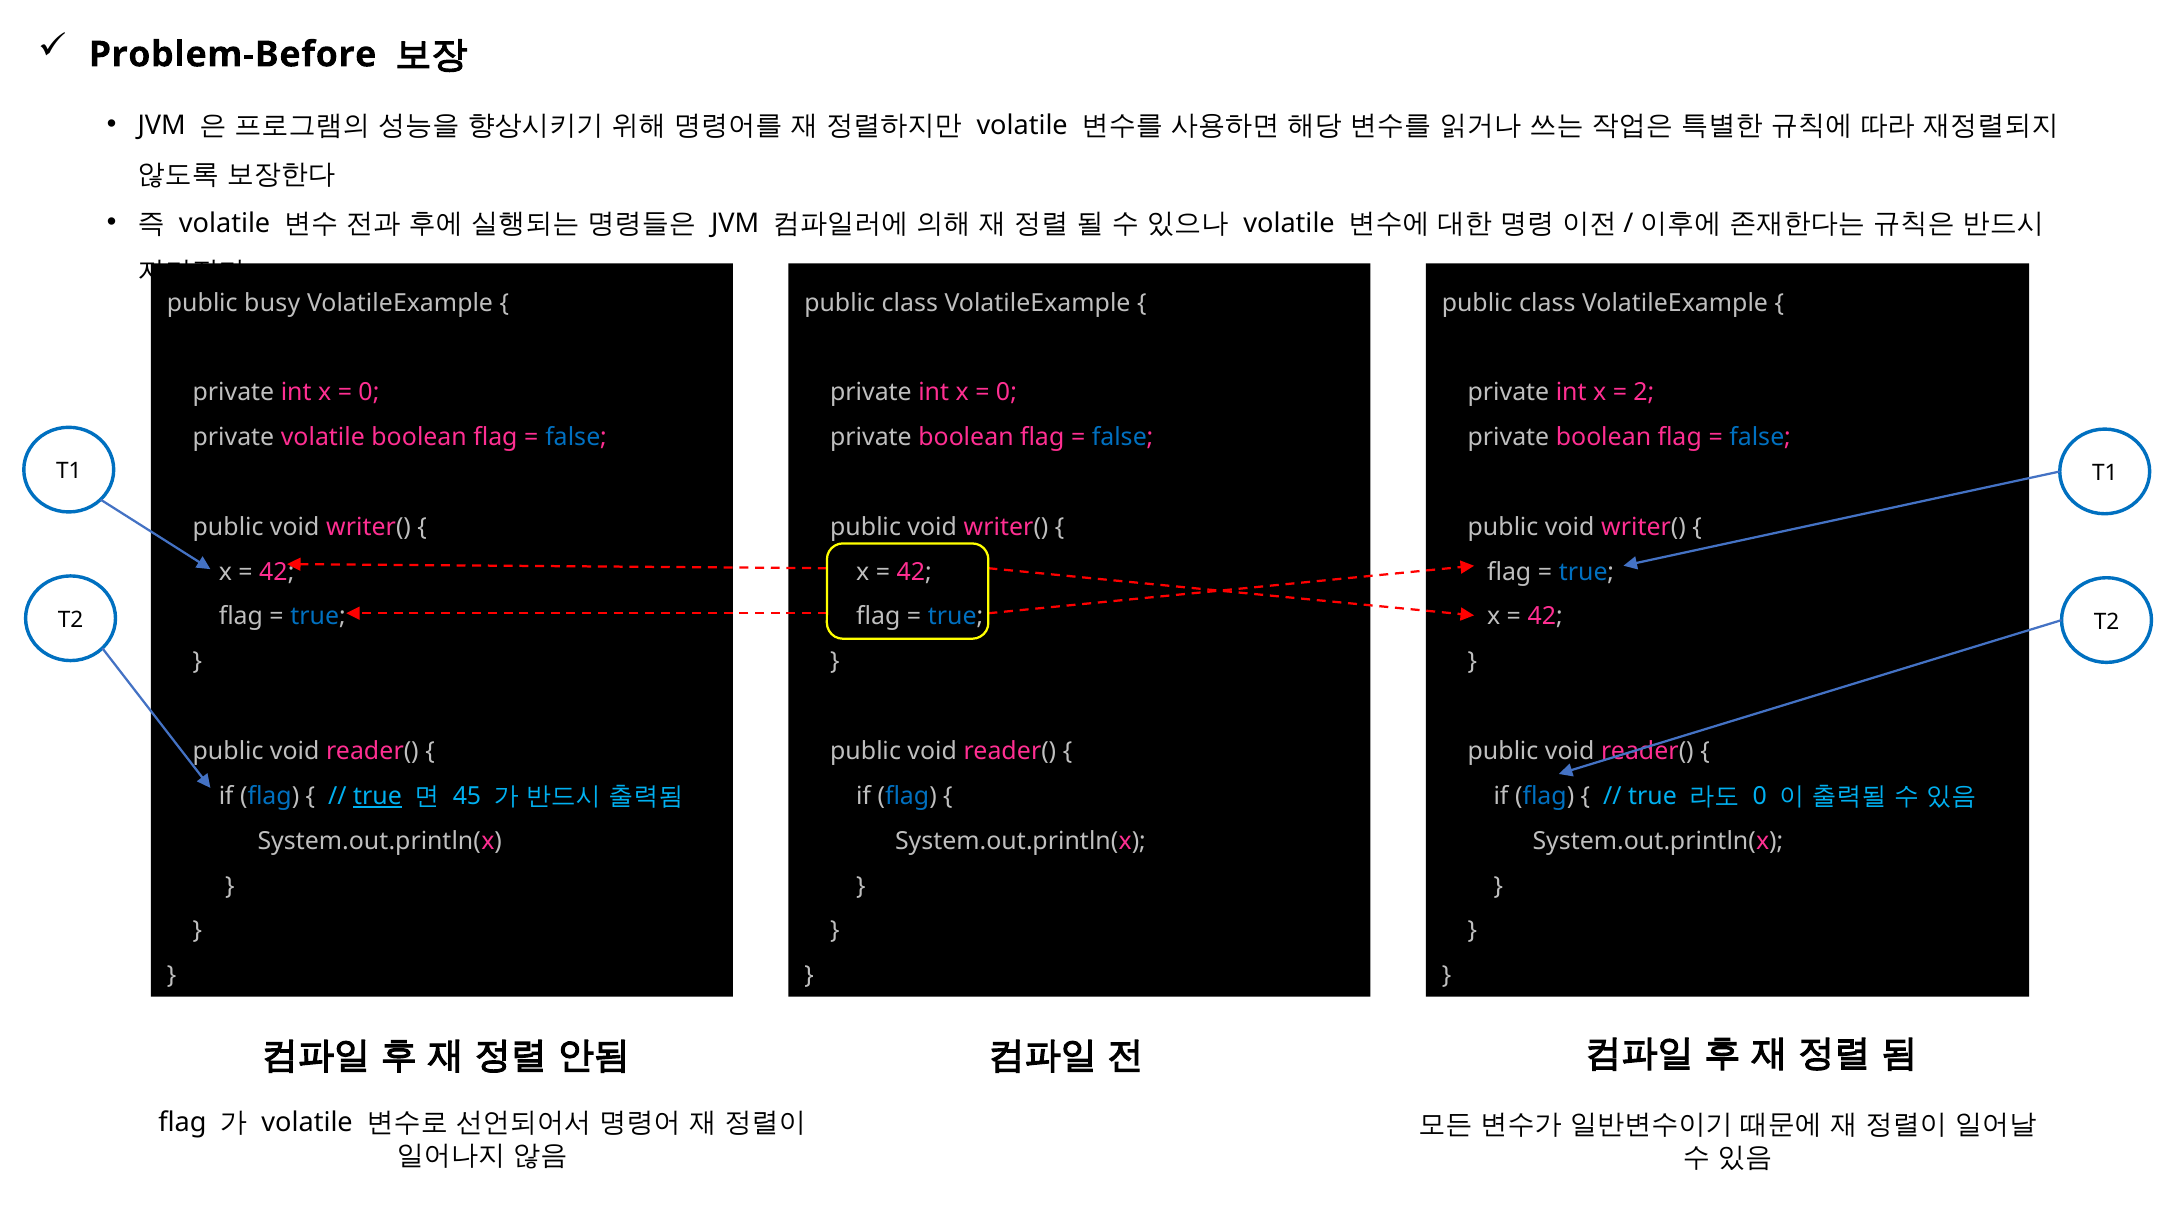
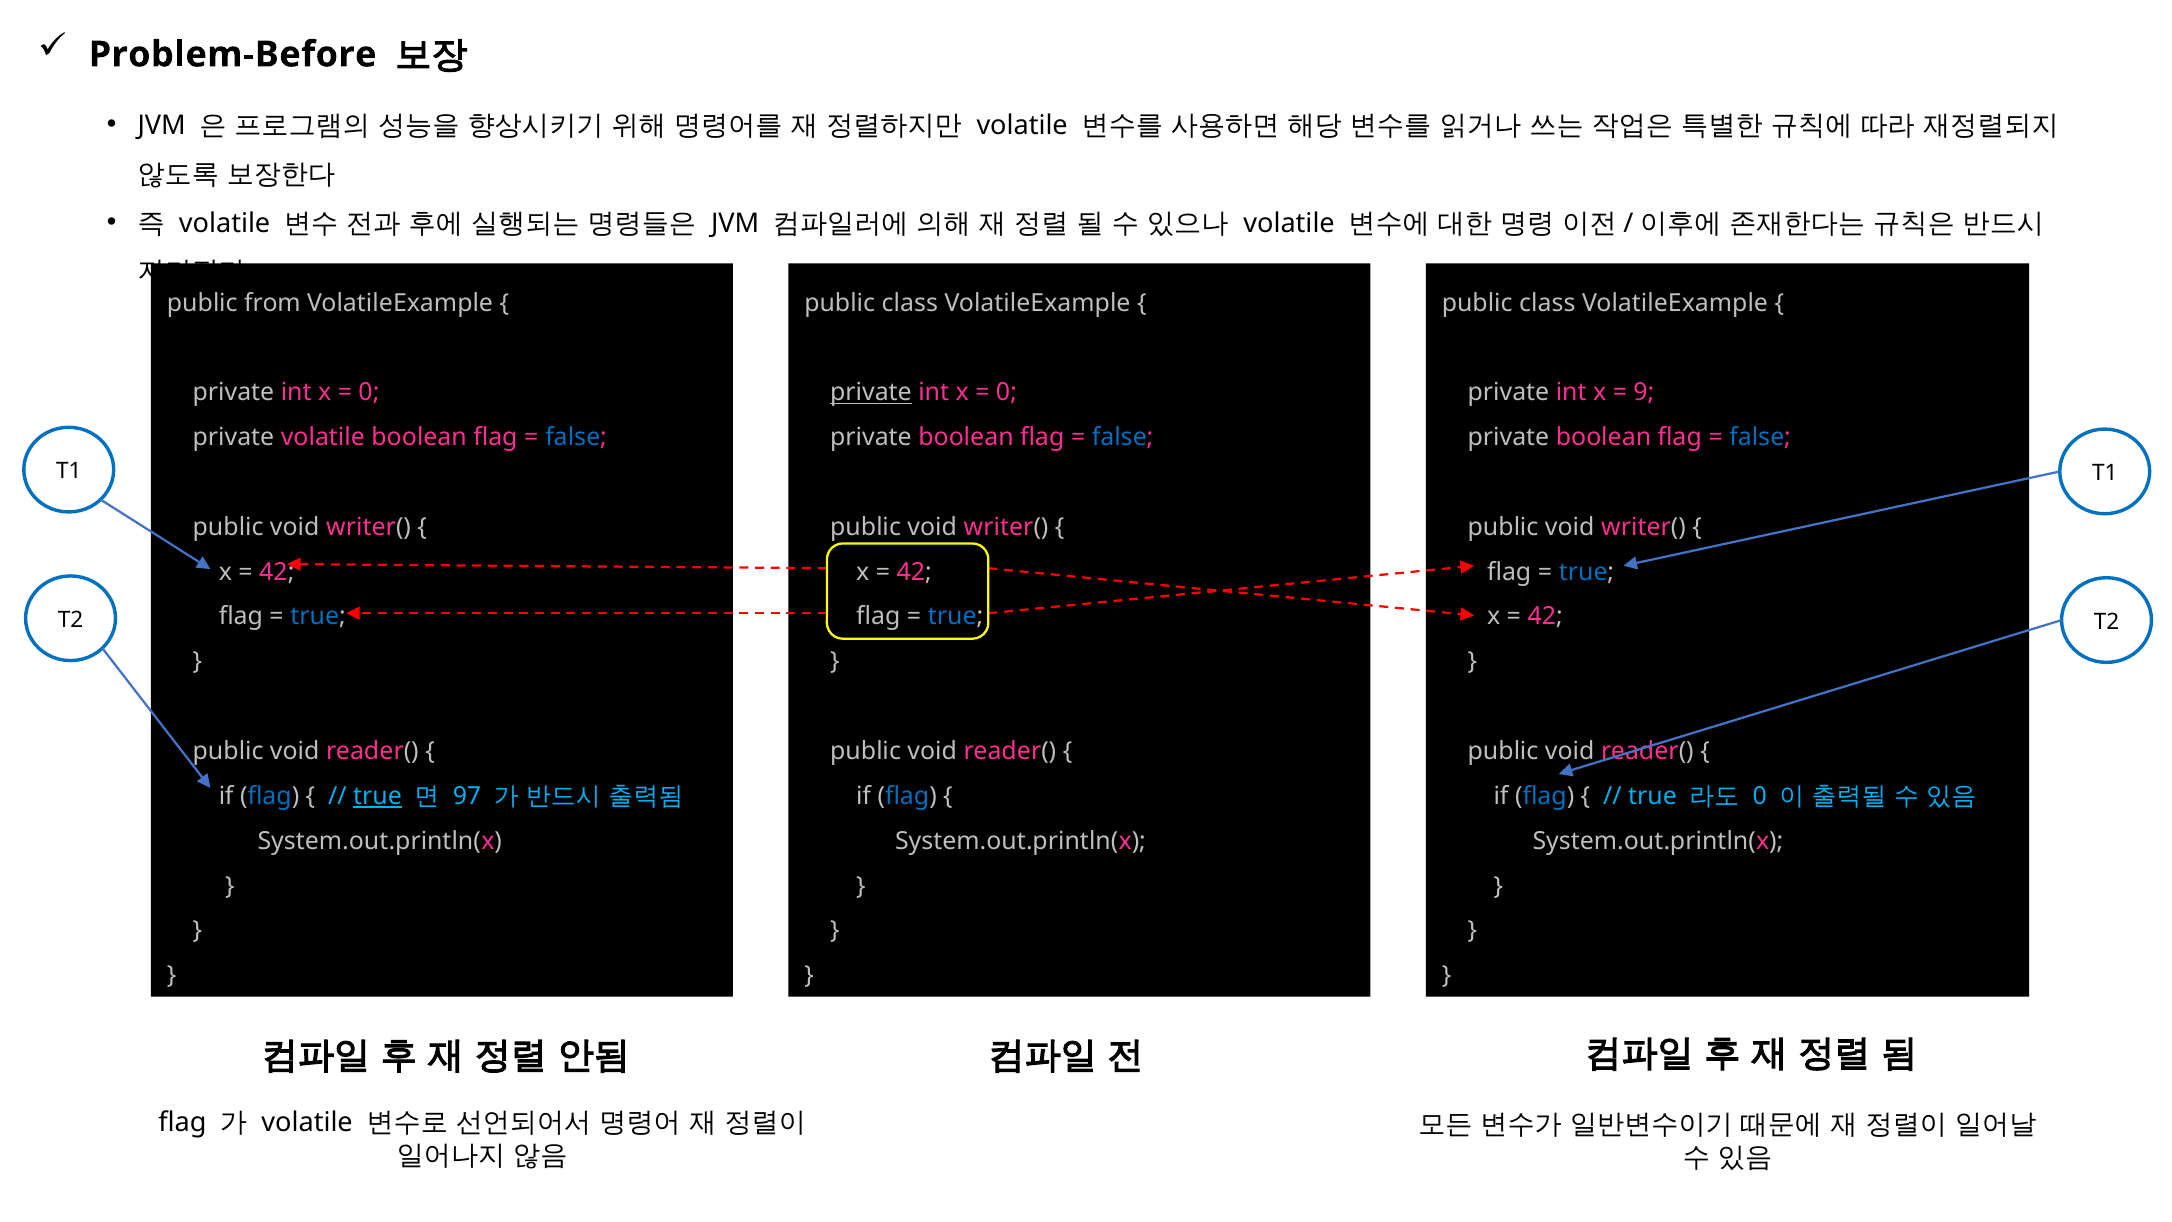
busy: busy -> from
private at (871, 392) underline: none -> present
2: 2 -> 9
45: 45 -> 97
